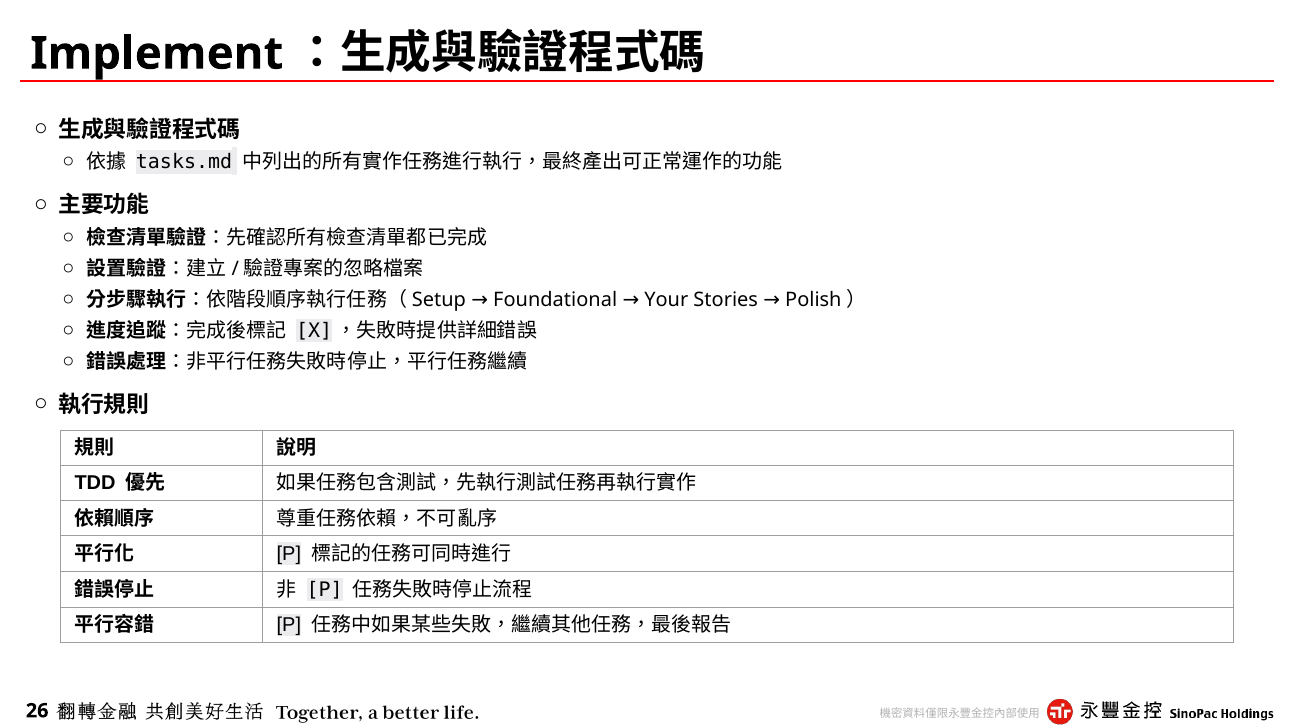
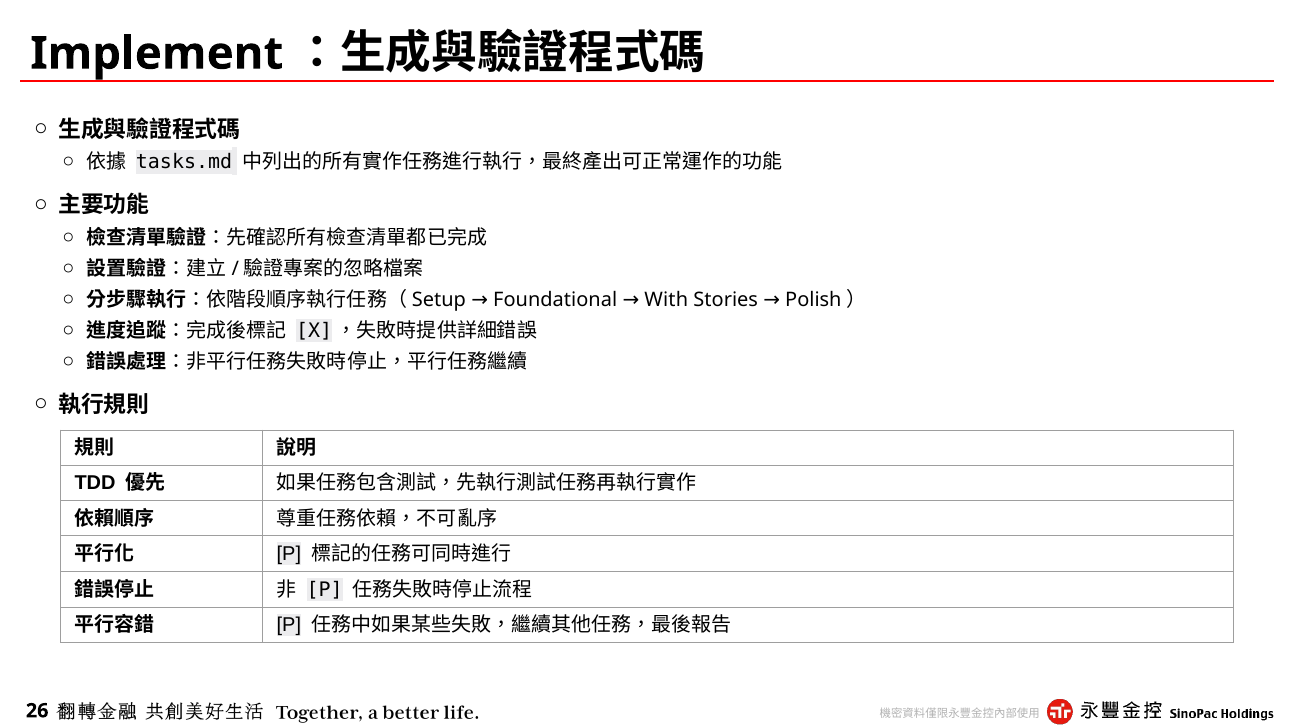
Your: Your -> With
